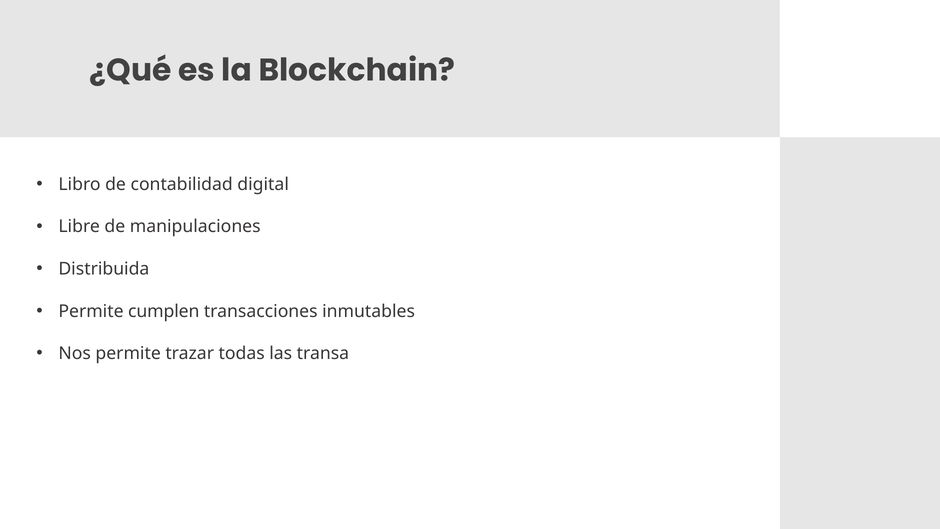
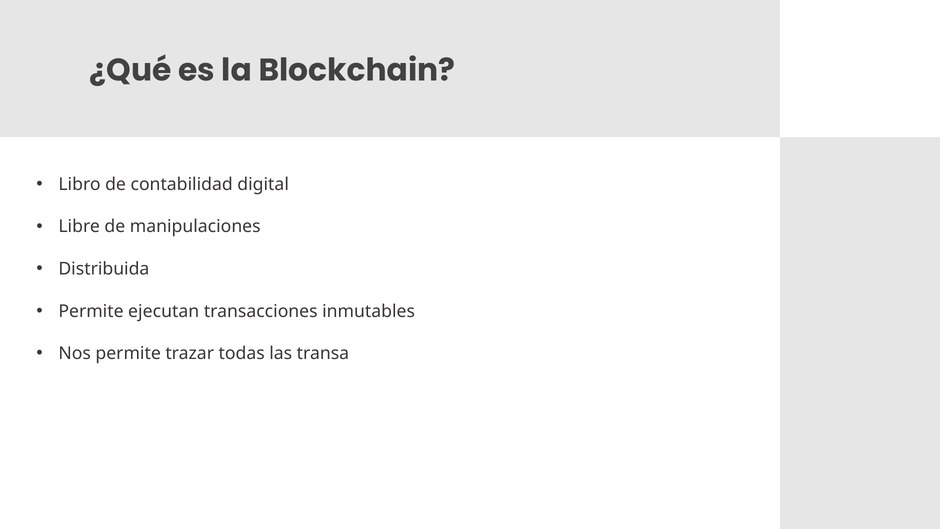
cumplen: cumplen -> ejecutan
